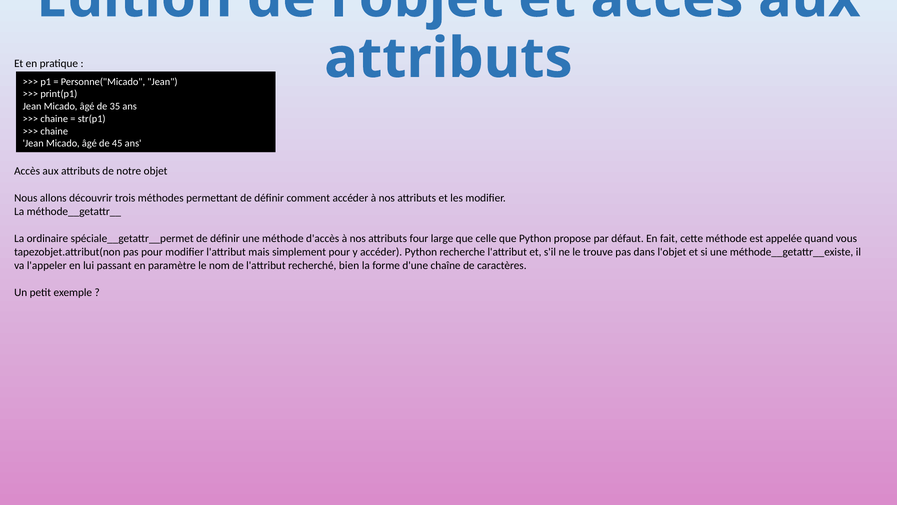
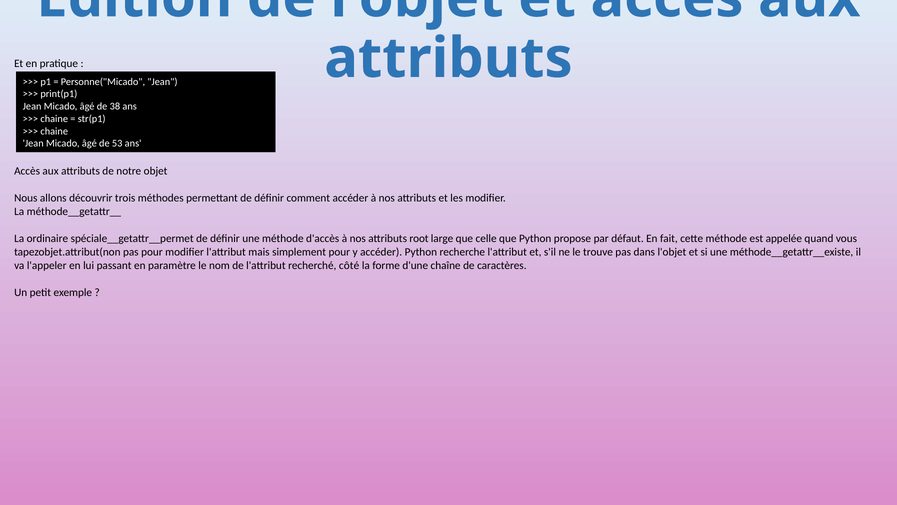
35: 35 -> 38
45: 45 -> 53
four: four -> root
bien: bien -> côté
